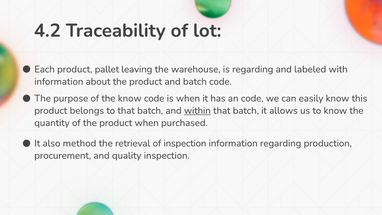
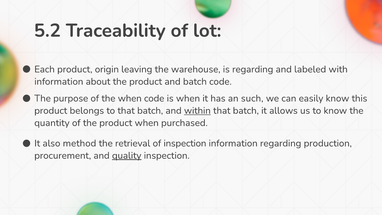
4.2: 4.2 -> 5.2
pallet: pallet -> origin
the know: know -> when
an code: code -> such
quality underline: none -> present
